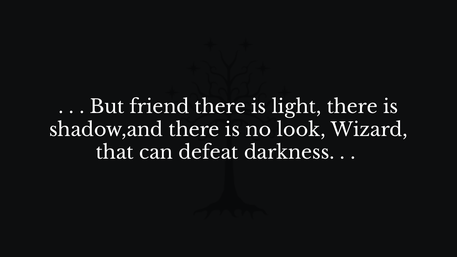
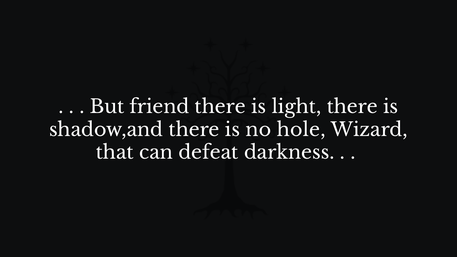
look: look -> hole
